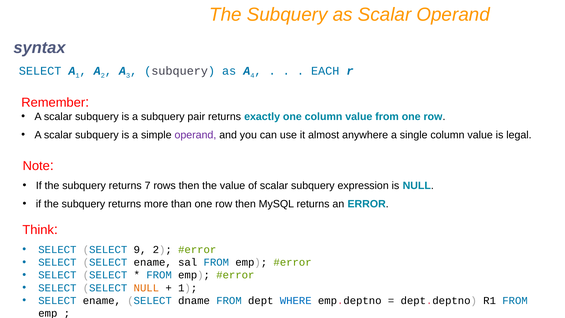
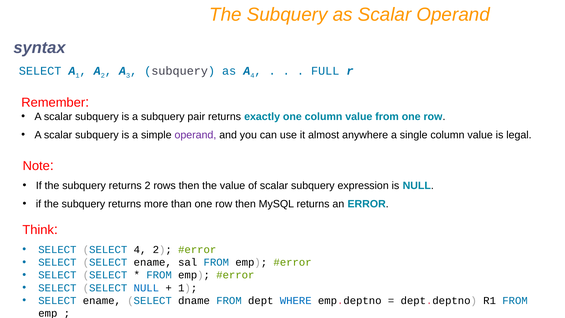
EACH: EACH -> FULL
returns 7: 7 -> 2
SELECT 9: 9 -> 4
NULL at (146, 288) colour: orange -> blue
